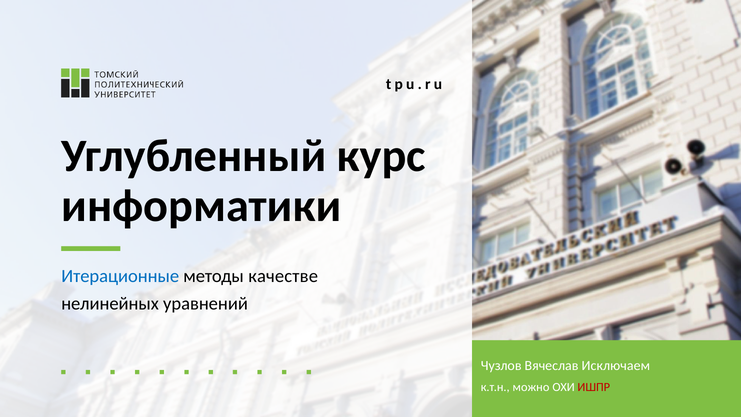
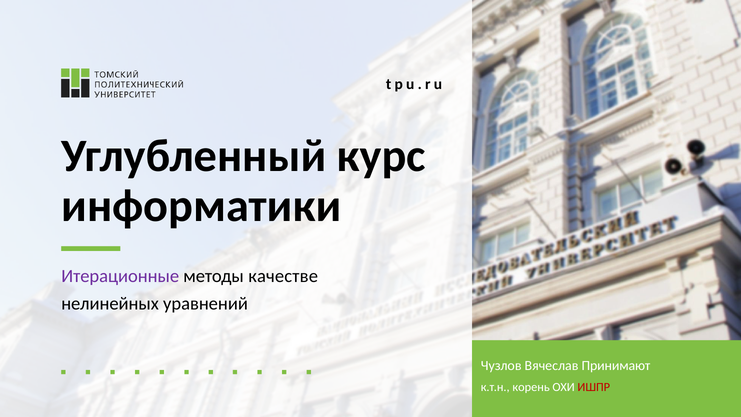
Итерационные colour: blue -> purple
Исключаем: Исключаем -> Принимают
можно: можно -> корень
